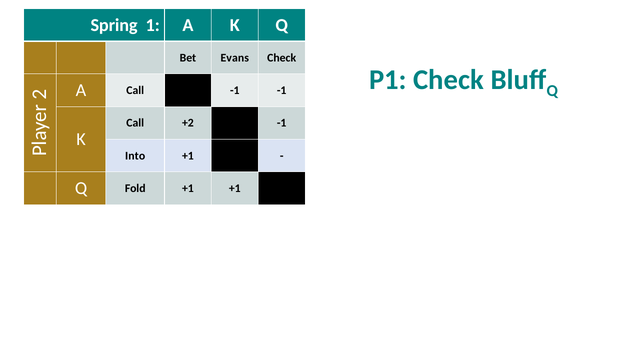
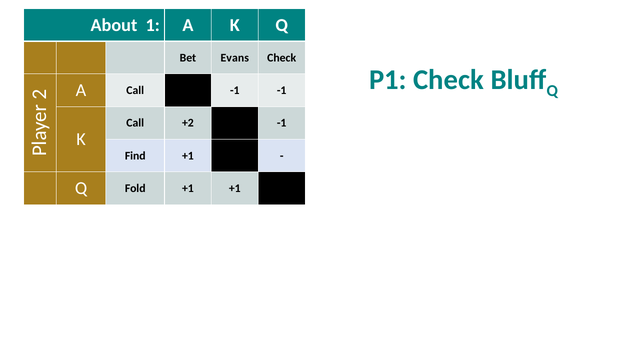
Spring: Spring -> About
Into: Into -> Find
